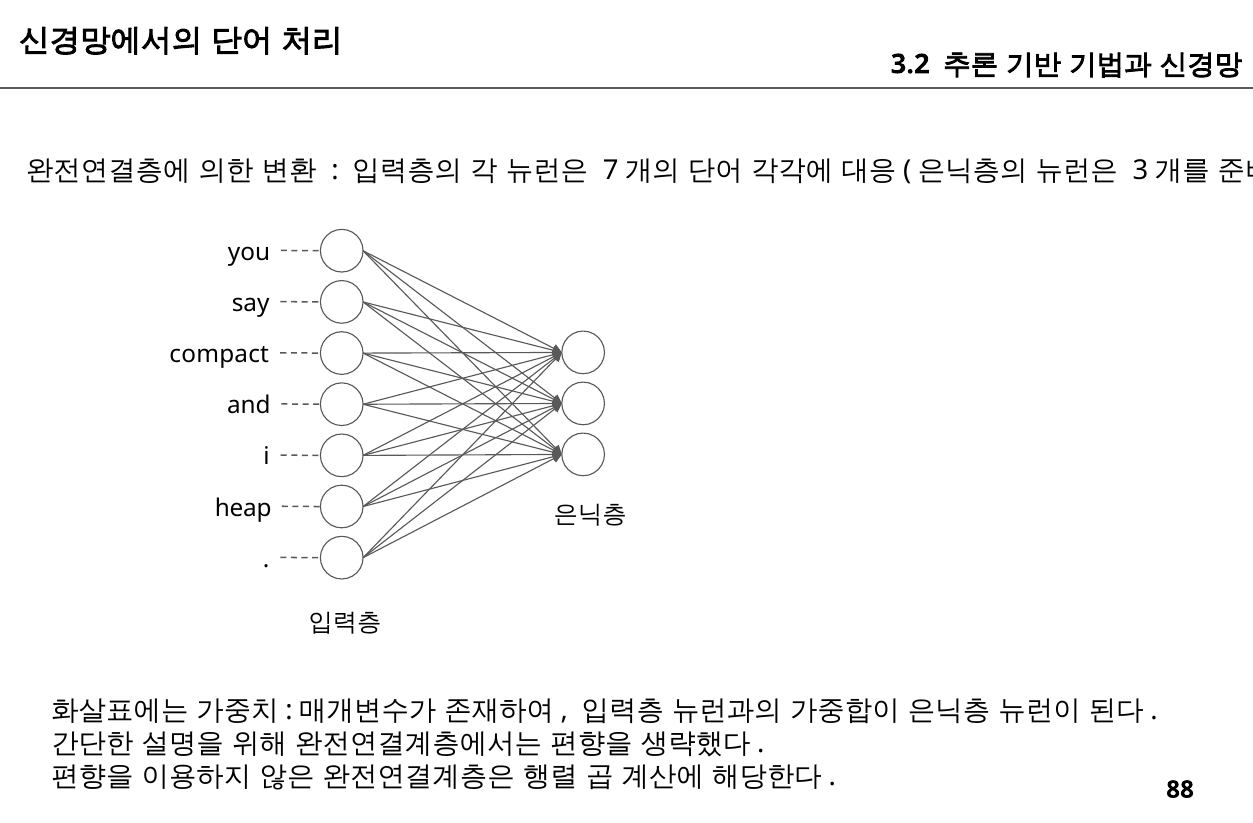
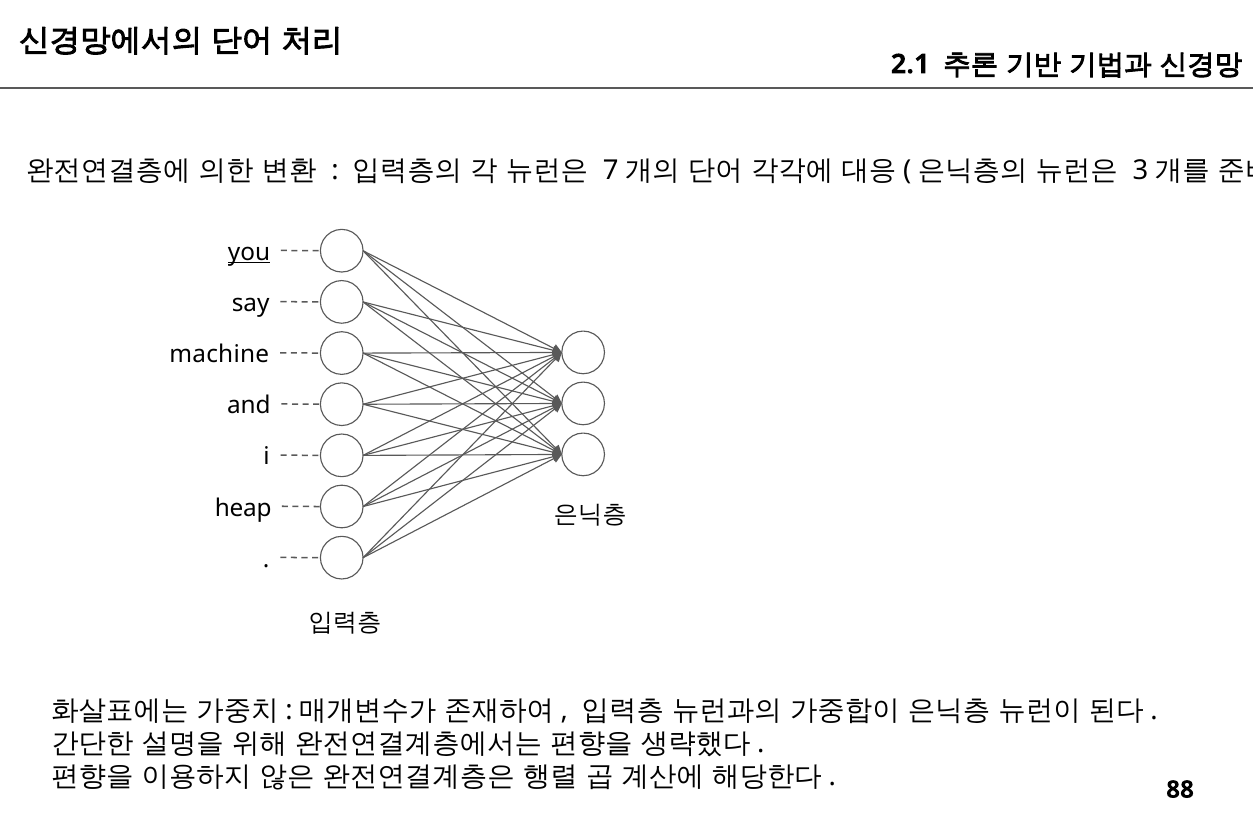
3.2: 3.2 -> 2.1
you underline: none -> present
compact: compact -> machine
